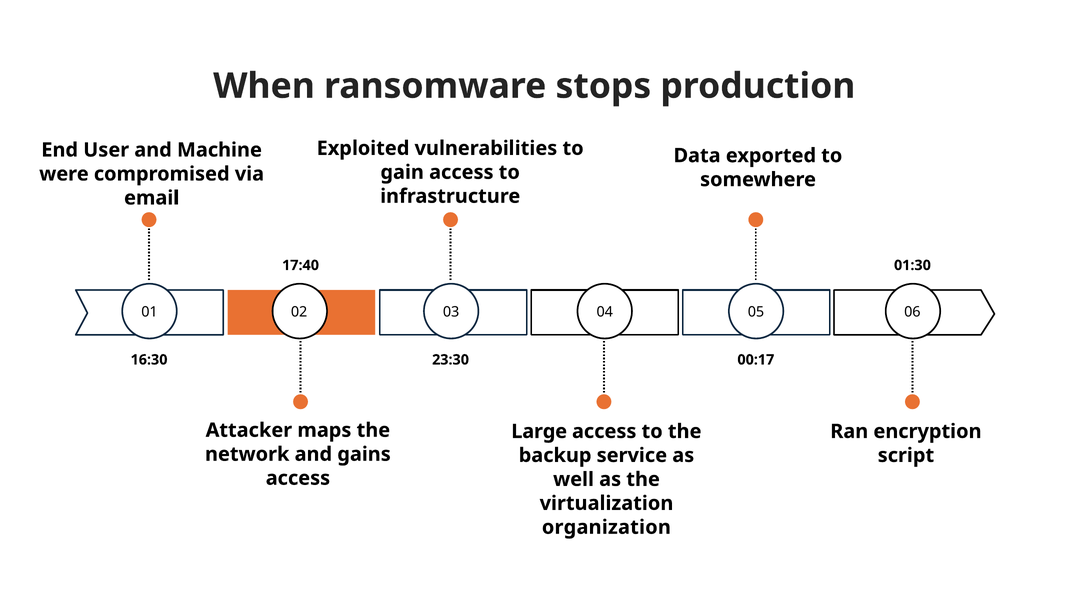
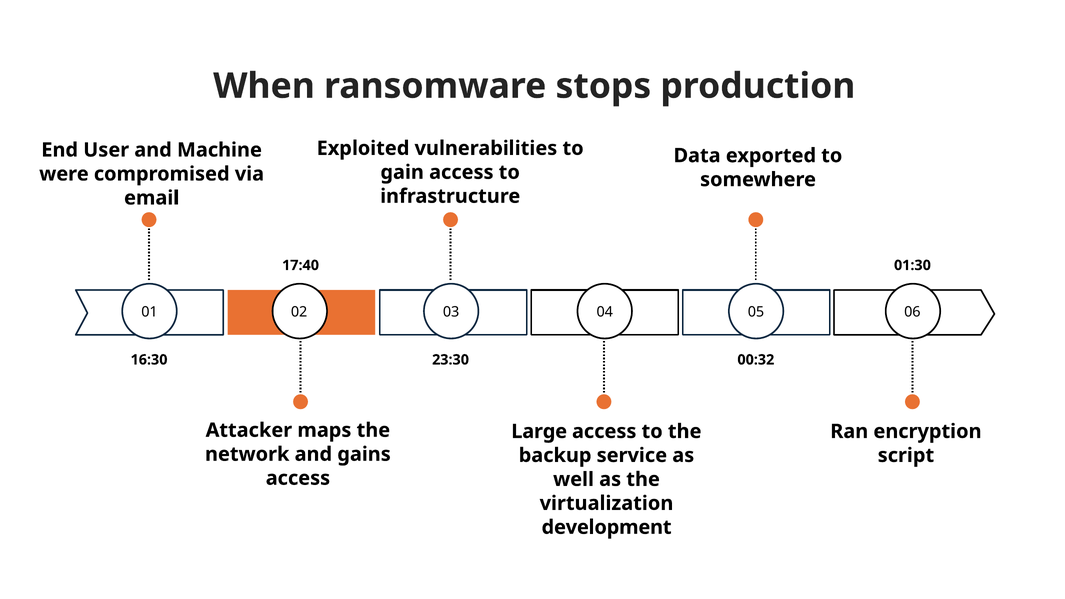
00:17: 00:17 -> 00:32
organization: organization -> development
